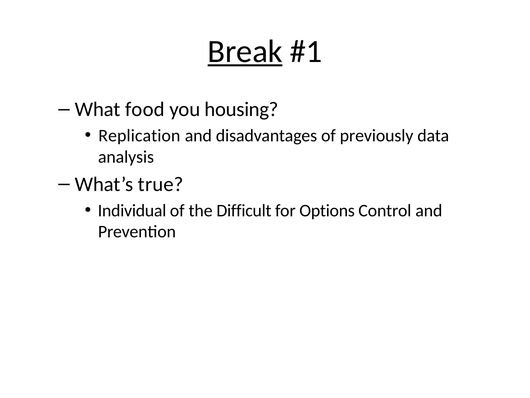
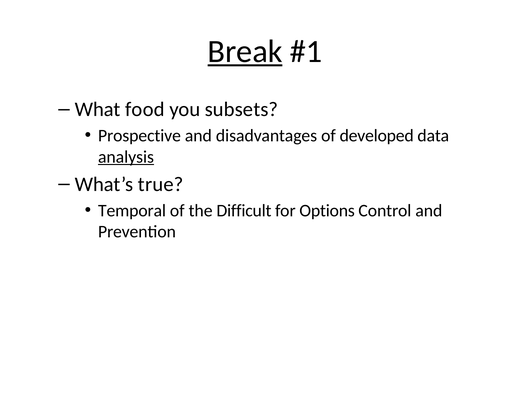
housing: housing -> subsets
Replication: Replication -> Prospective
previously: previously -> developed
analysis underline: none -> present
Individual: Individual -> Temporal
